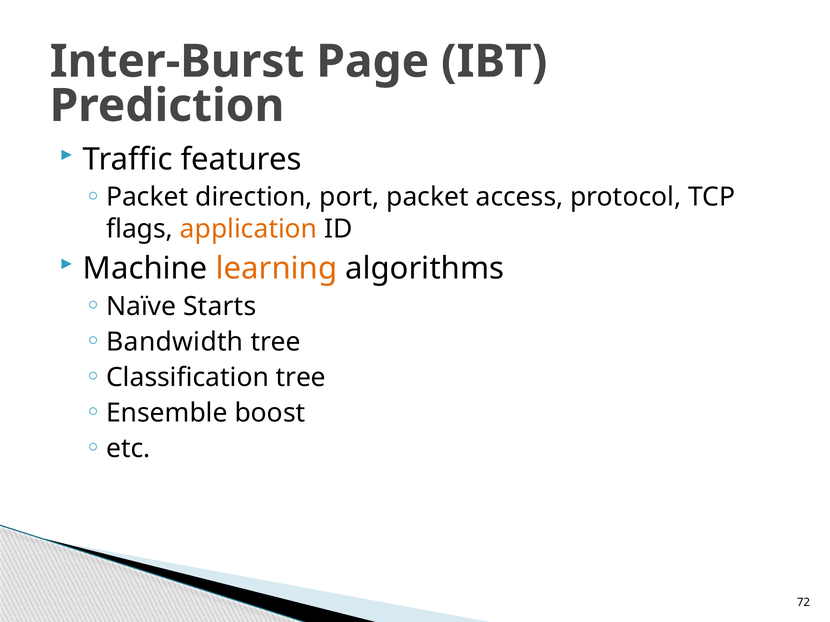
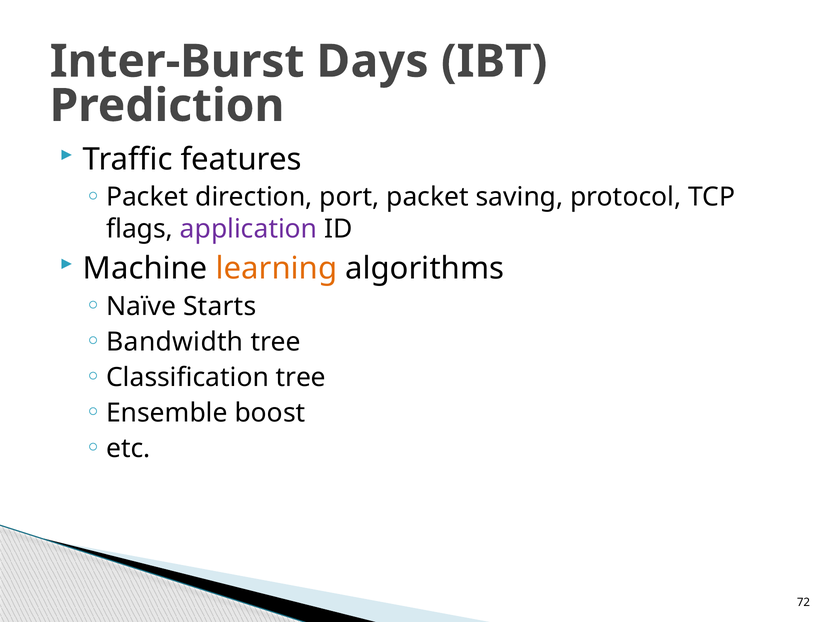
Page: Page -> Days
access: access -> saving
application colour: orange -> purple
